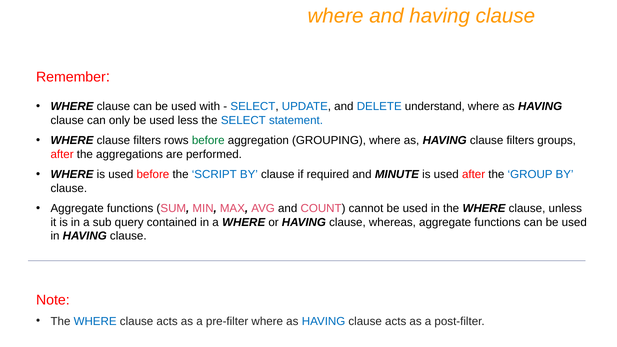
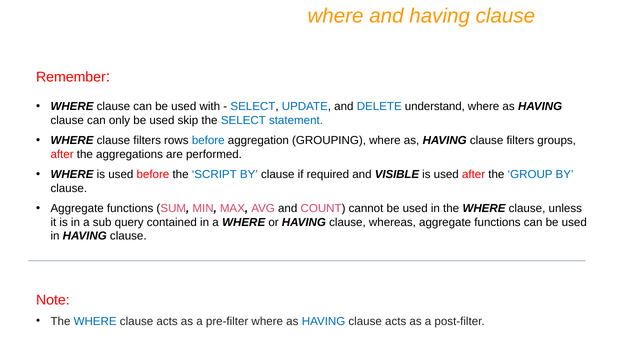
less: less -> skip
before at (208, 141) colour: green -> blue
MINUTE: MINUTE -> VISIBLE
